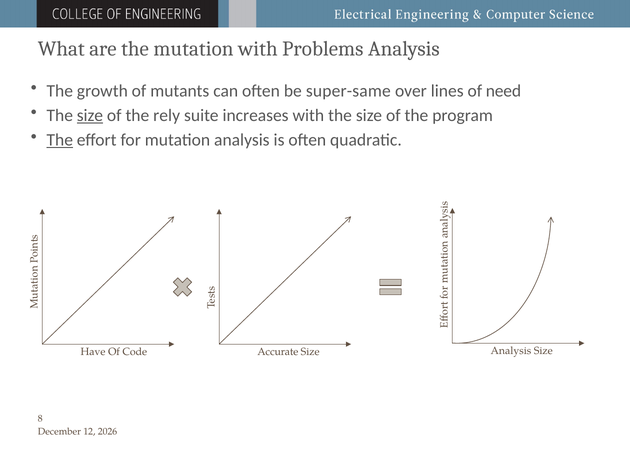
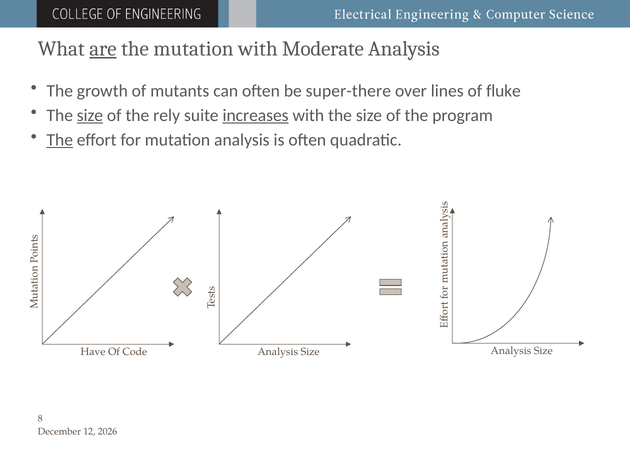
are underline: none -> present
Problems: Problems -> Moderate
super-same: super-same -> super-there
need: need -> fluke
increases underline: none -> present
Accurate at (278, 352): Accurate -> Analysis
